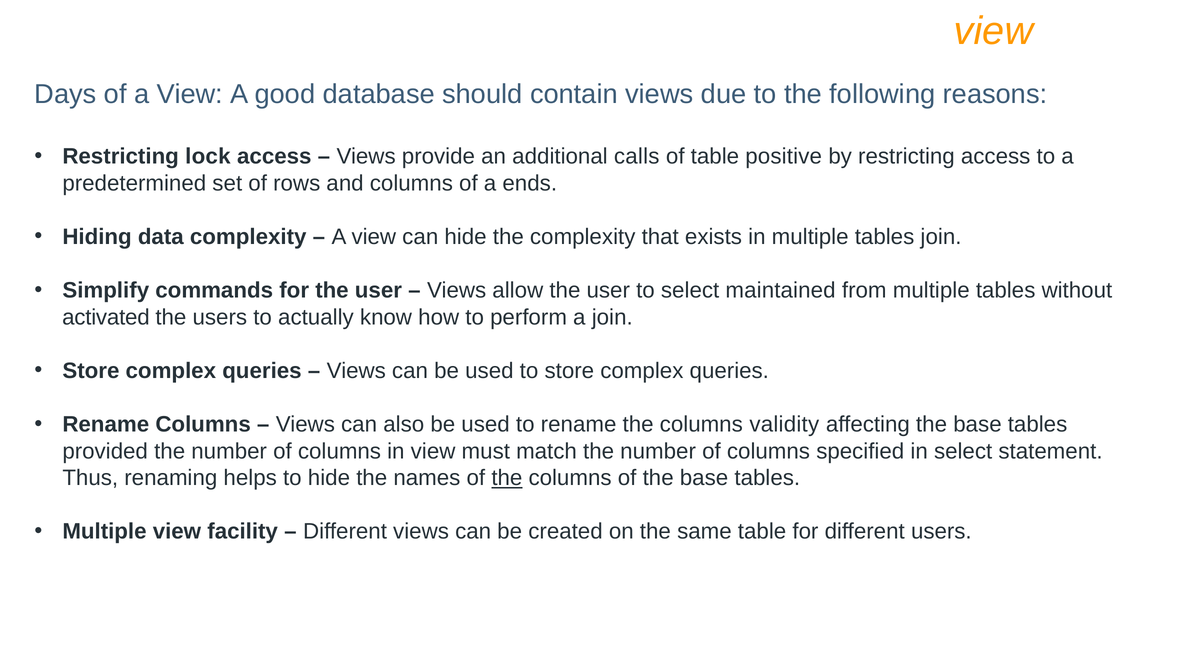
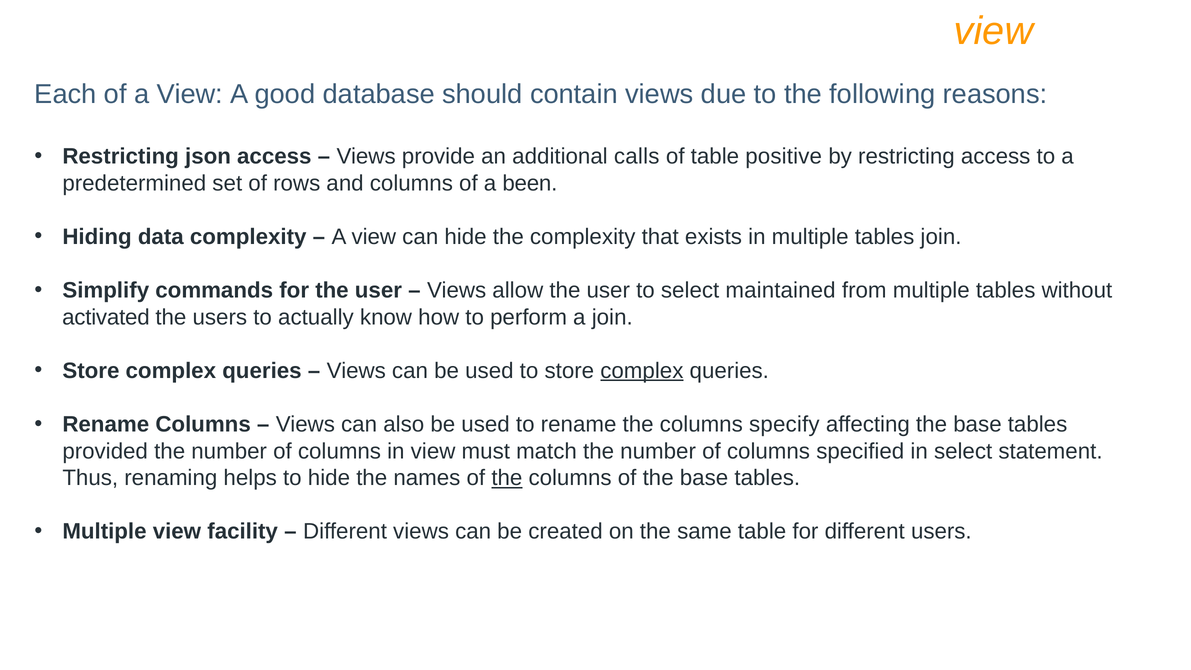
Days: Days -> Each
lock: lock -> json
ends: ends -> been
complex at (642, 371) underline: none -> present
validity: validity -> specify
